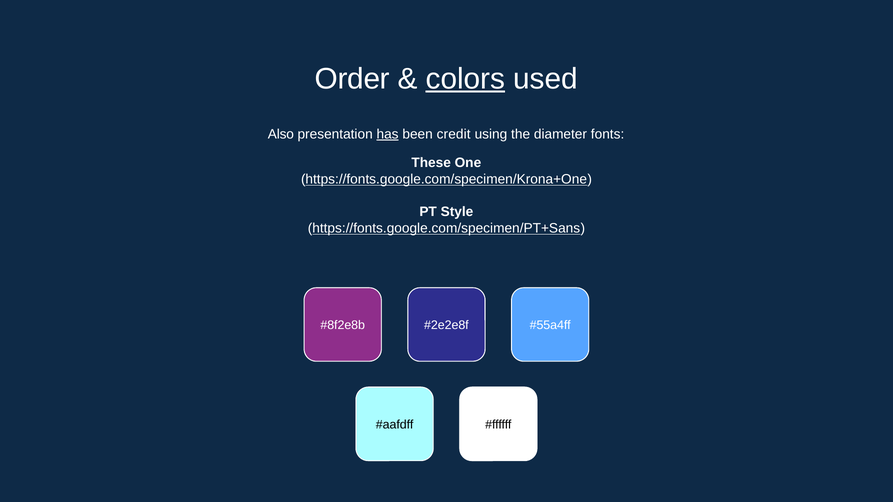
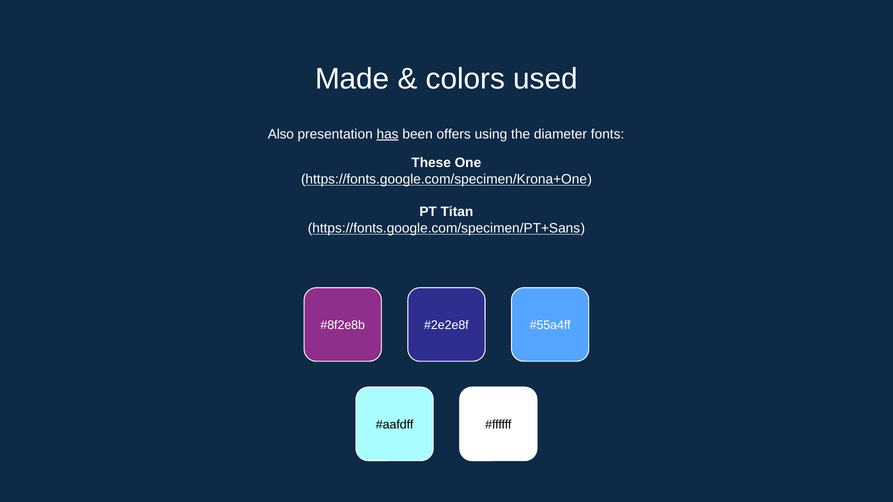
Order: Order -> Made
colors underline: present -> none
credit: credit -> offers
Style: Style -> Titan
